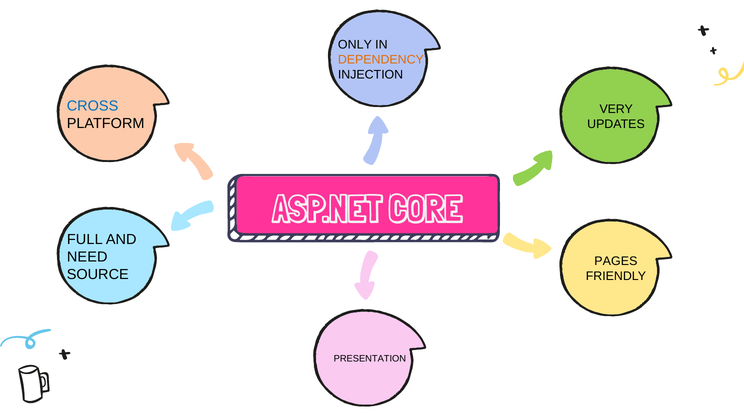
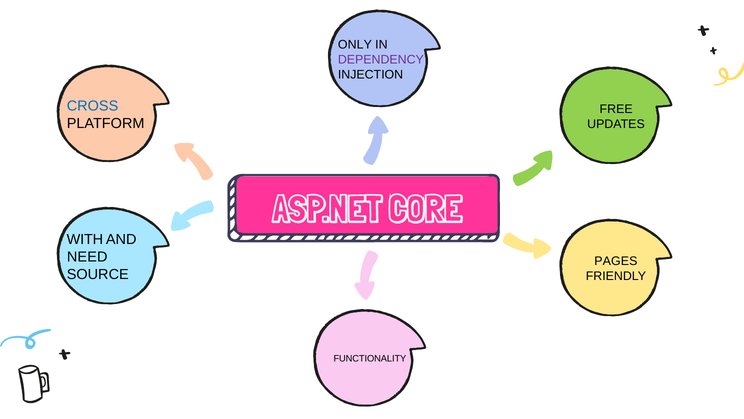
DEPENDENCY colour: orange -> purple
VERY: VERY -> FREE
FULL: FULL -> WITH
PRESENTATION: PRESENTATION -> FUNCTIONALITY
